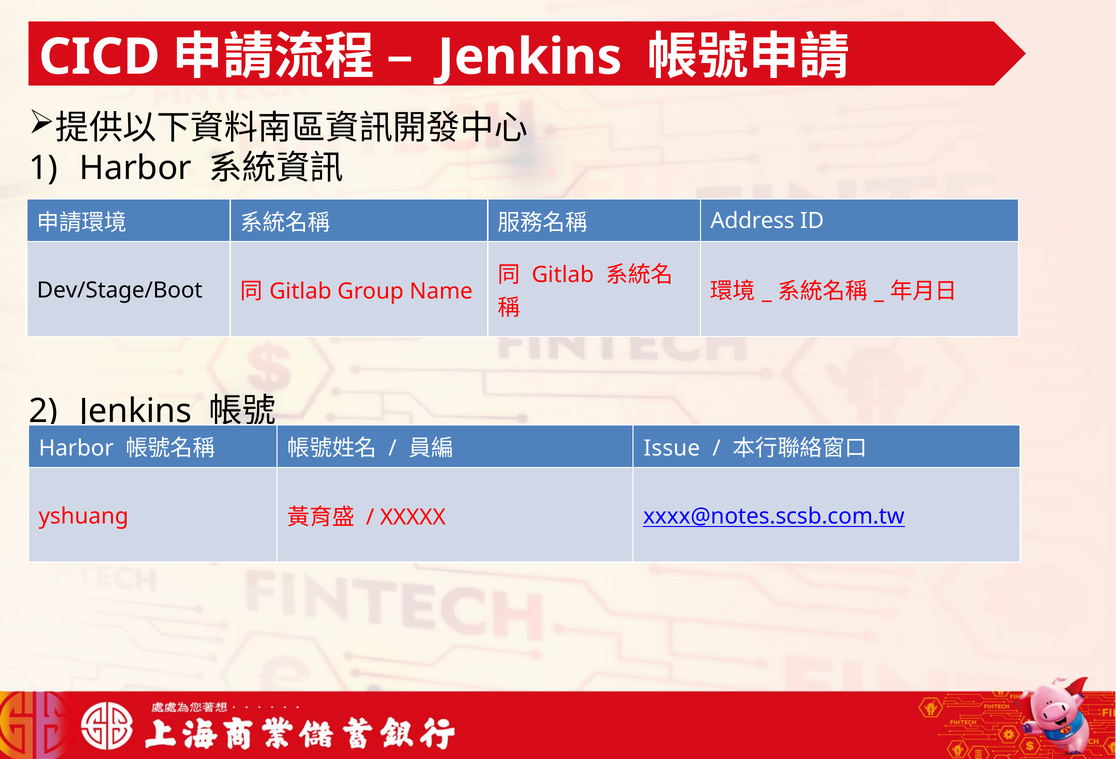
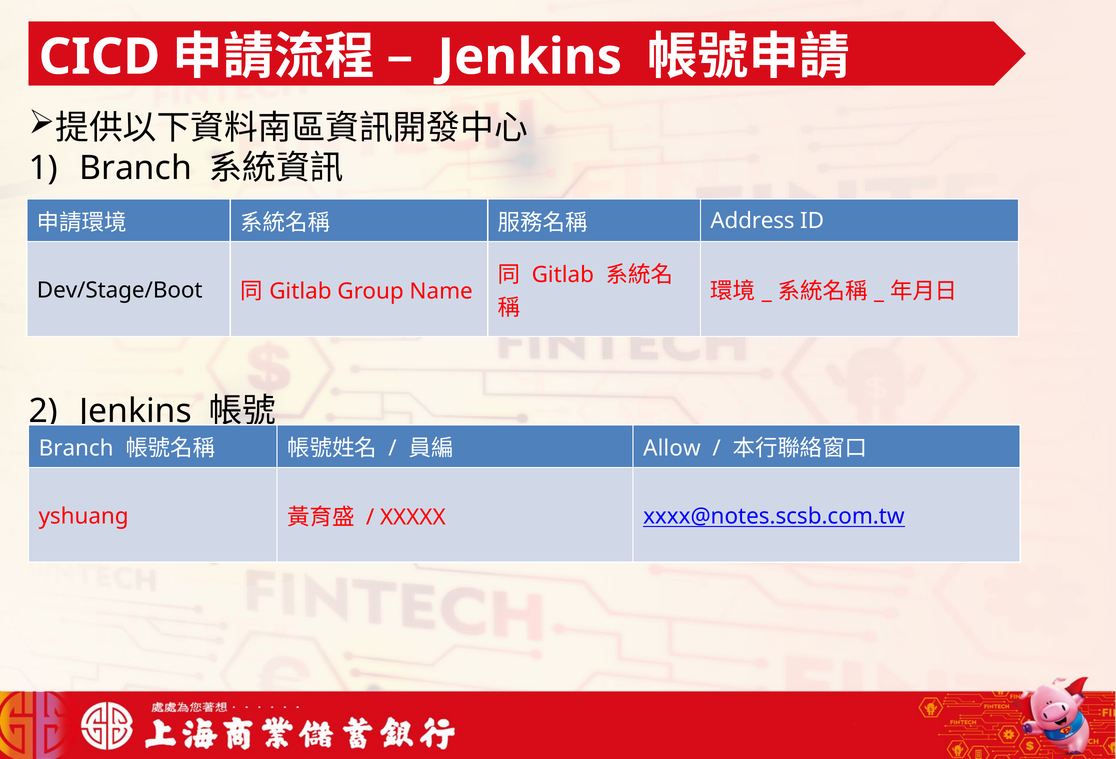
Harbor at (136, 168): Harbor -> Branch
Harbor at (76, 448): Harbor -> Branch
Issue: Issue -> Allow
